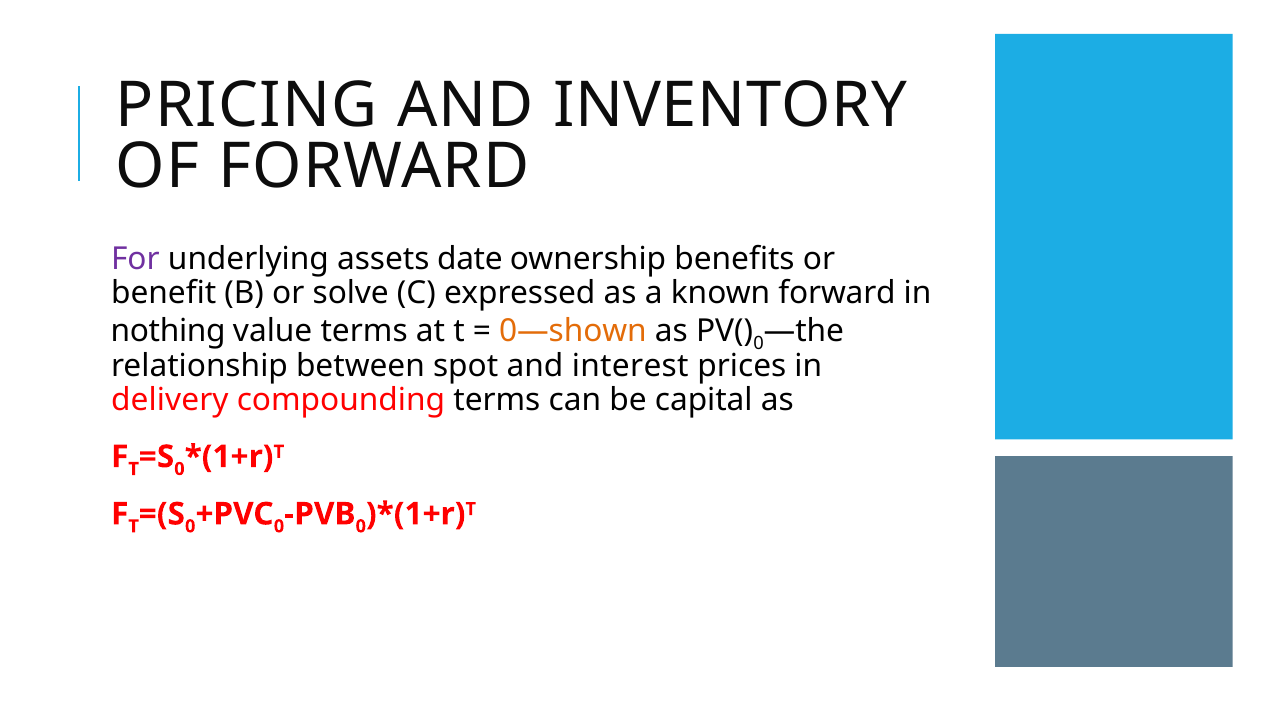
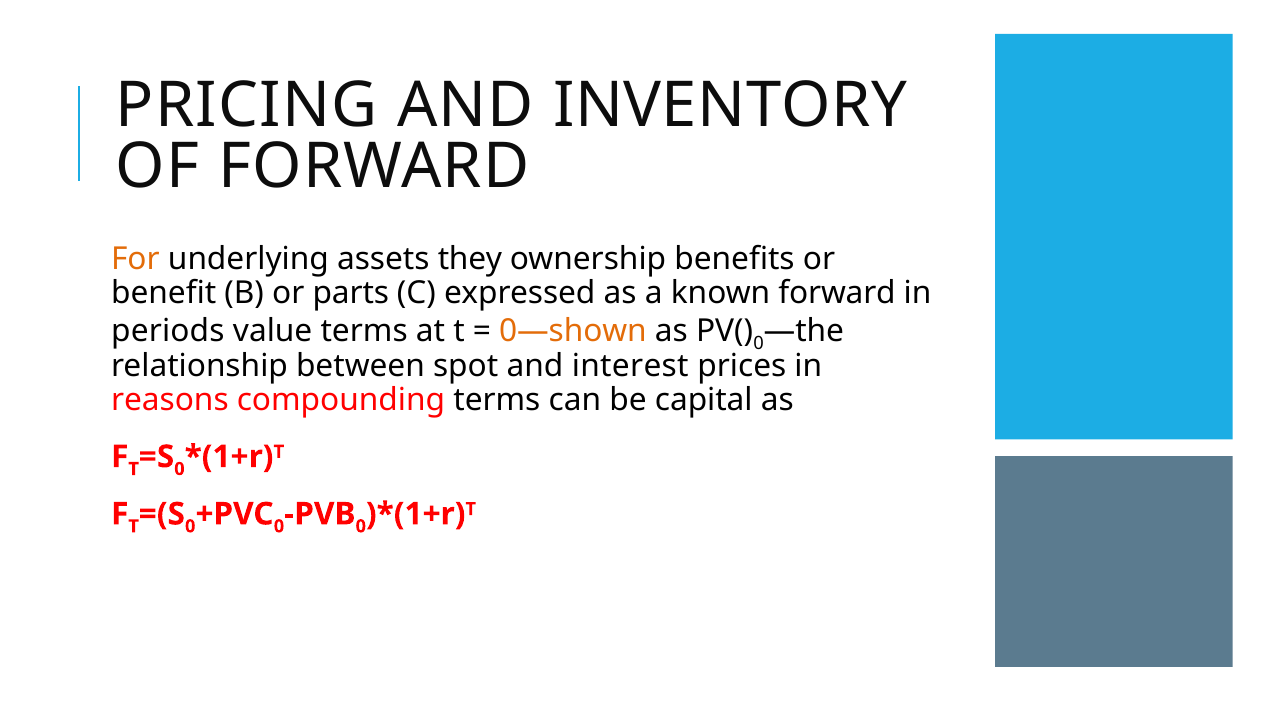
For colour: purple -> orange
date: date -> they
solve: solve -> parts
nothing: nothing -> periods
delivery: delivery -> reasons
